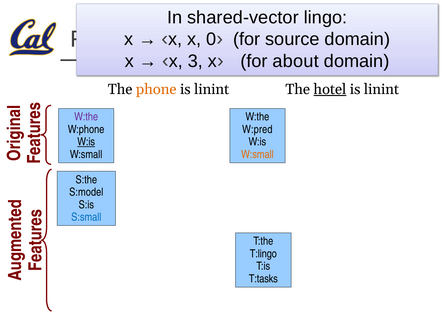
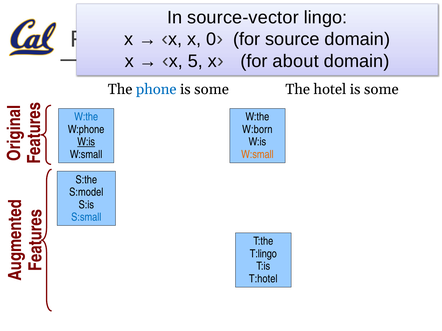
shared-vector: shared-vector -> source-vector
3: 3 -> 5
phone colour: orange -> blue
linint at (212, 89): linint -> some
hotel underline: present -> none
linint at (381, 89): linint -> some
W:the at (86, 117) colour: purple -> blue
W:pred: W:pred -> W:born
T:tasks: T:tasks -> T:hotel
